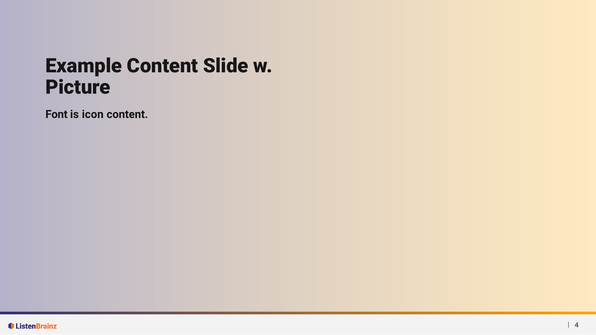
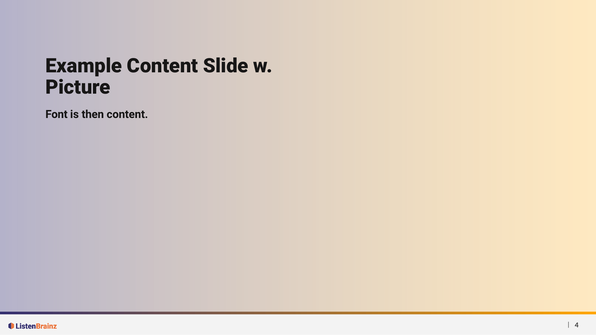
icon: icon -> then
